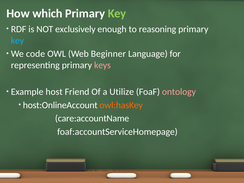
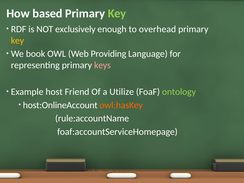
which: which -> based
reasoning: reasoning -> overhead
key at (17, 41) colour: light blue -> yellow
code: code -> book
Beginner: Beginner -> Providing
ontology colour: pink -> light green
care:accountName: care:accountName -> rule:accountName
